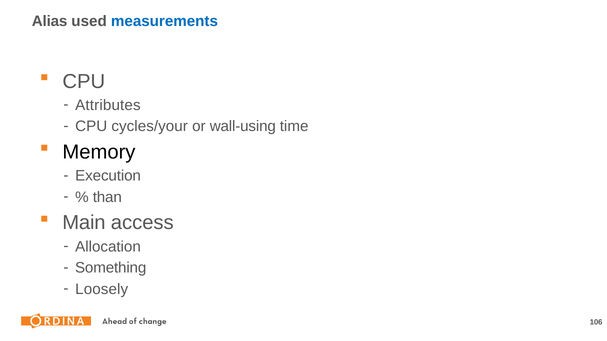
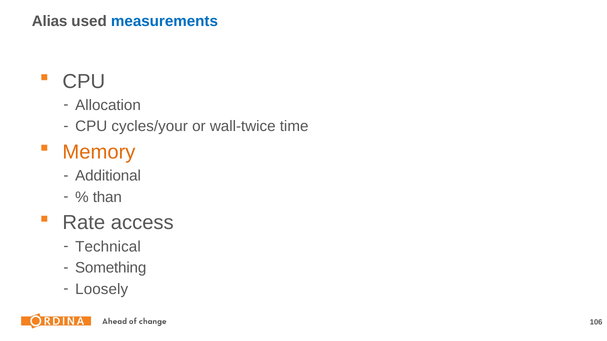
Attributes: Attributes -> Allocation
wall-using: wall-using -> wall-twice
Memory colour: black -> orange
Execution: Execution -> Additional
Main: Main -> Rate
Allocation: Allocation -> Technical
